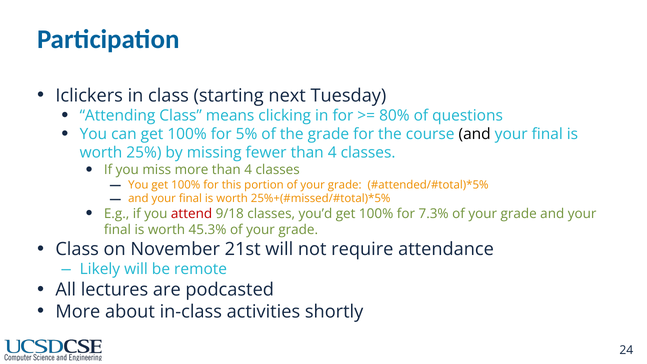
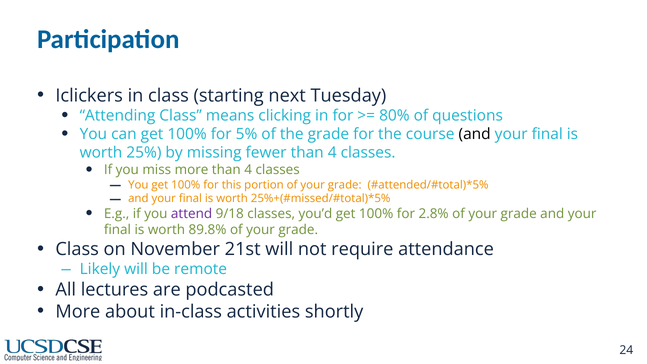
attend colour: red -> purple
7.3%: 7.3% -> 2.8%
45.3%: 45.3% -> 89.8%
